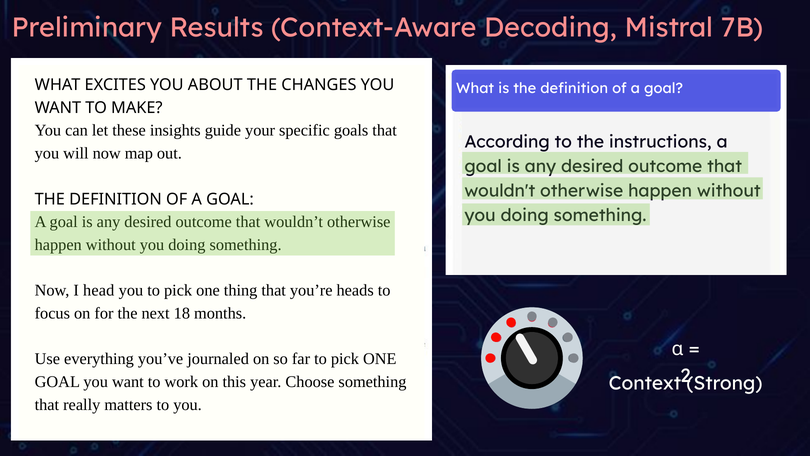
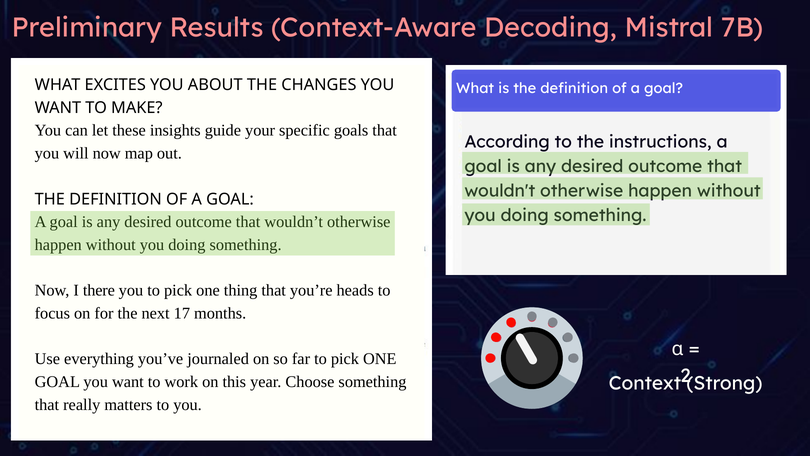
head: head -> there
18: 18 -> 17
